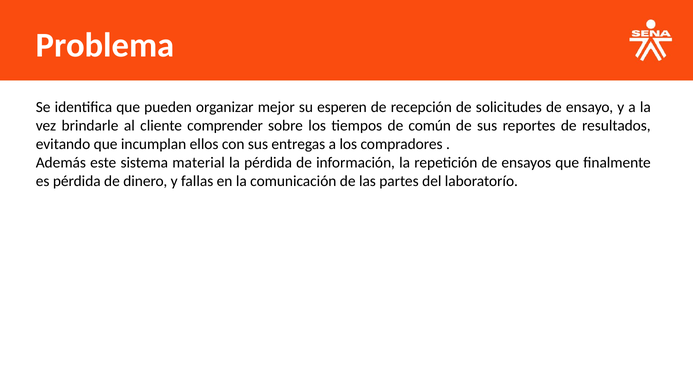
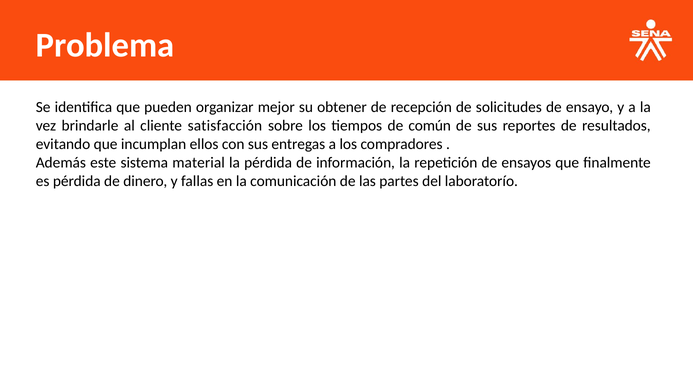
esperen: esperen -> obtener
comprender: comprender -> satisfacción
